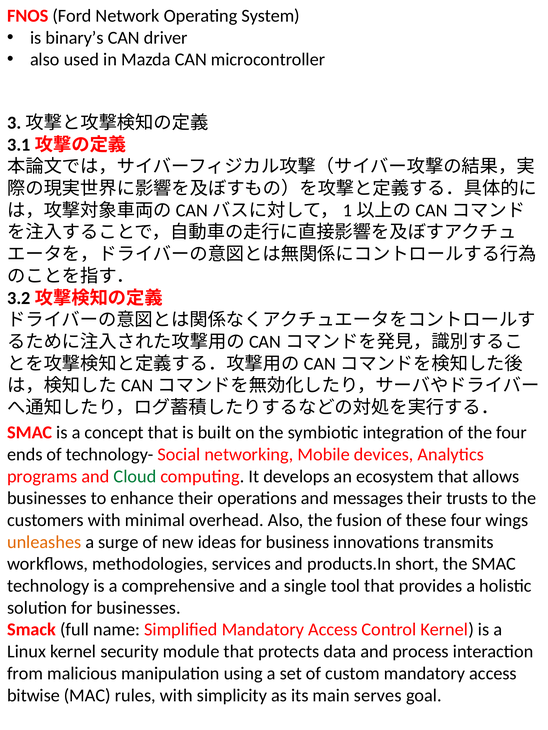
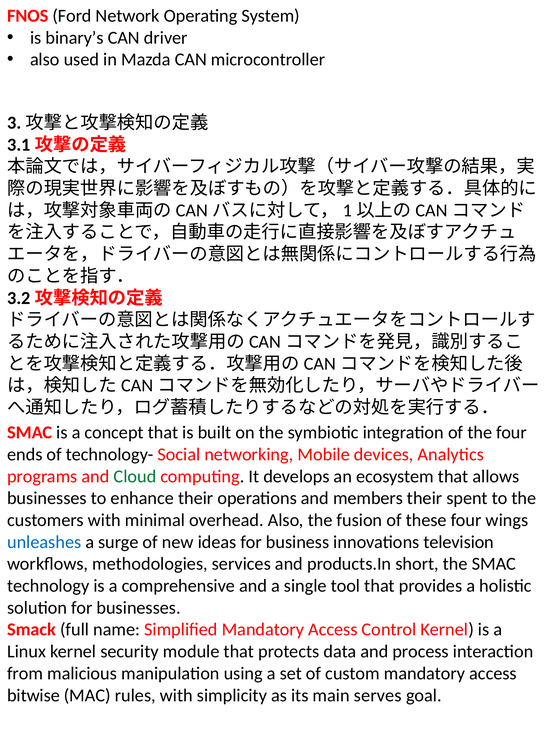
messages: messages -> members
trusts: trusts -> spent
unleashes colour: orange -> blue
transmits: transmits -> television
